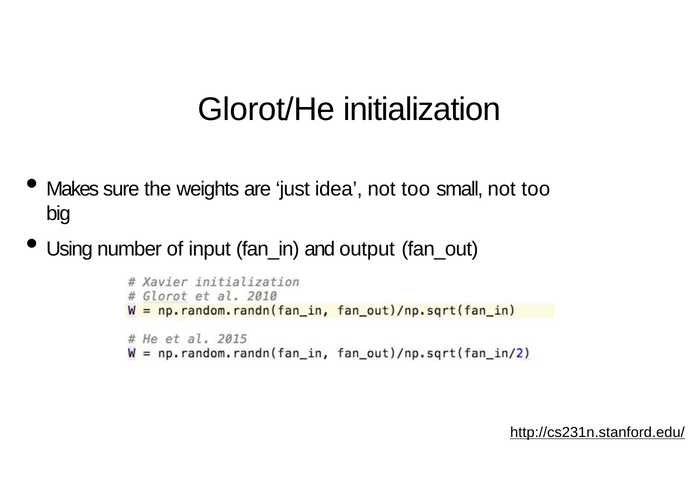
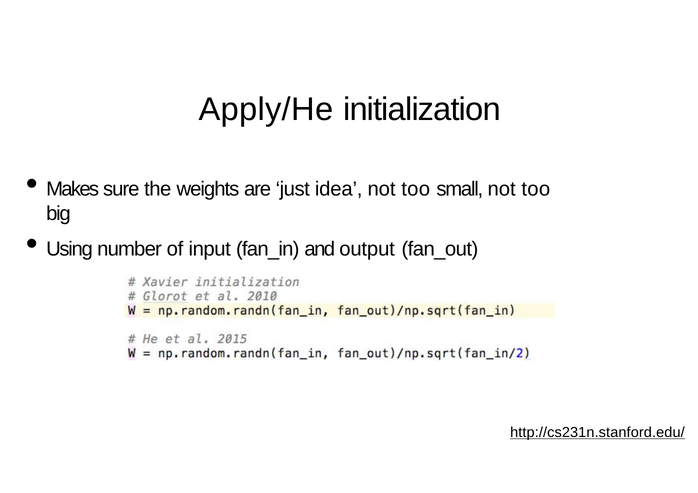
Glorot/He: Glorot/He -> Apply/He
